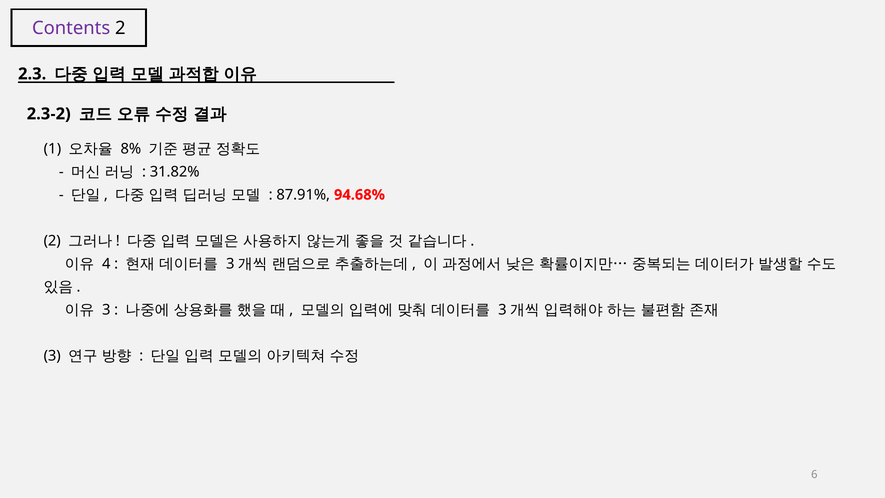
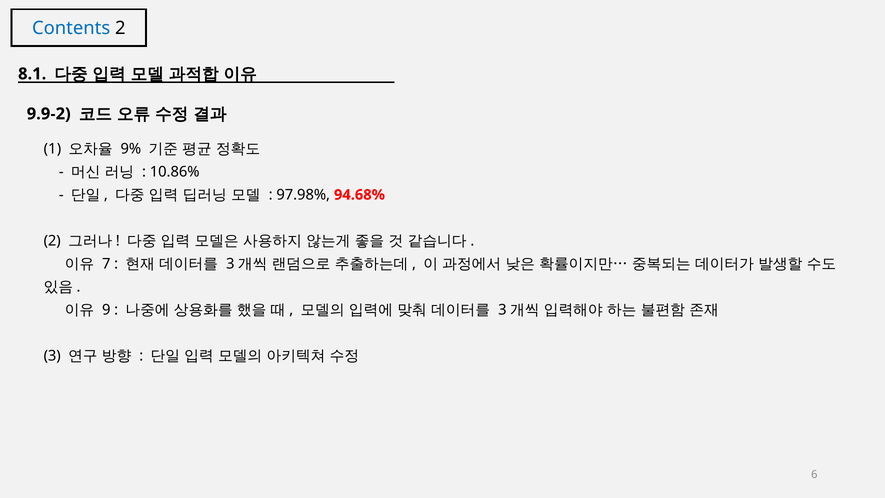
Contents colour: purple -> blue
2.3: 2.3 -> 8.1
2.3-2: 2.3-2 -> 9.9-2
8%: 8% -> 9%
31.82%: 31.82% -> 10.86%
87.91%: 87.91% -> 97.98%
4: 4 -> 7
3 at (106, 310): 3 -> 9
